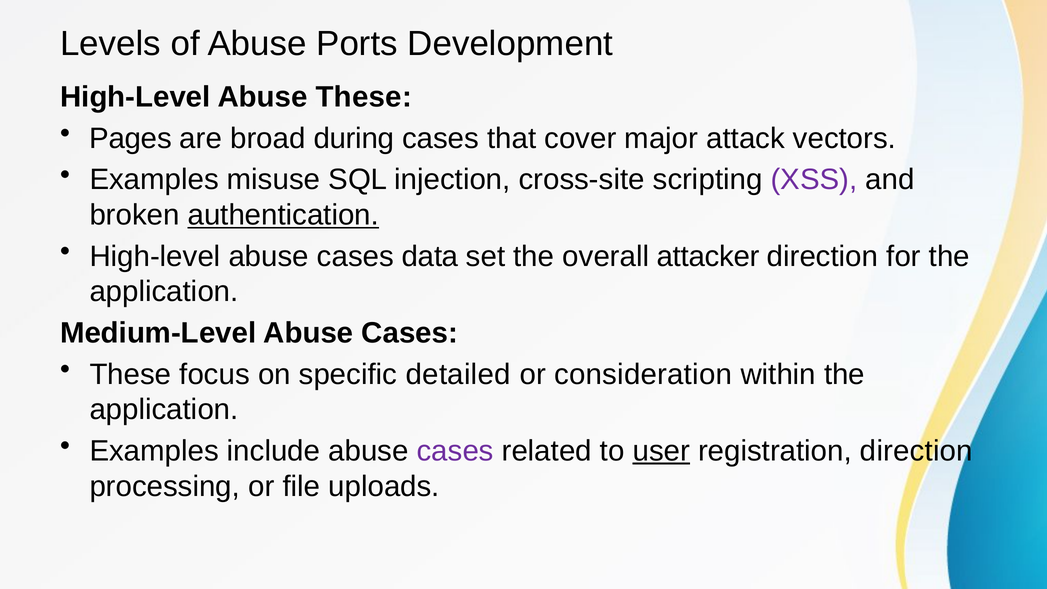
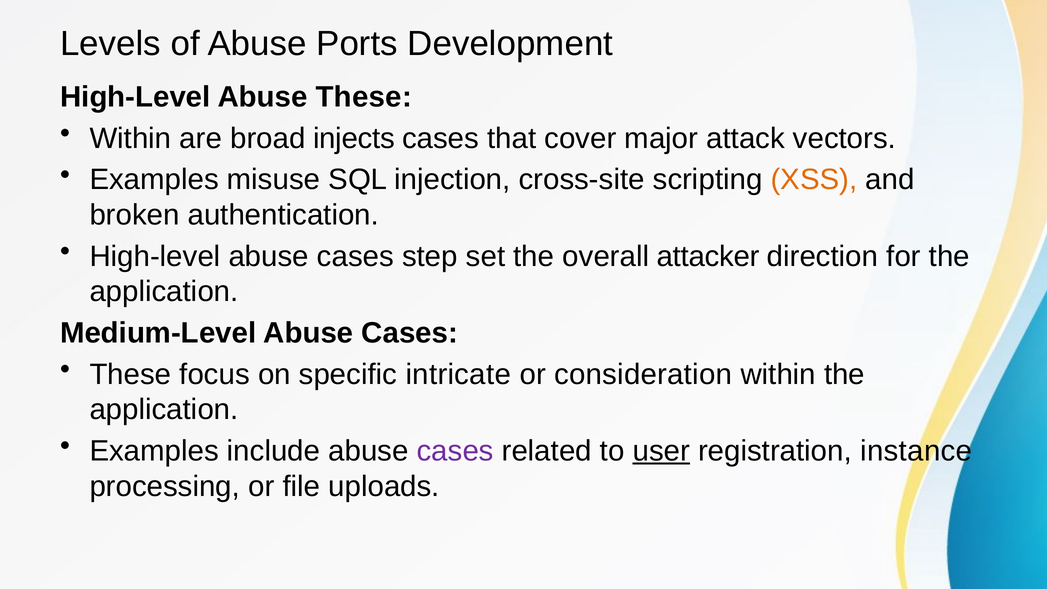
Pages at (131, 138): Pages -> Within
during: during -> injects
XSS colour: purple -> orange
authentication underline: present -> none
data: data -> step
detailed: detailed -> intricate
registration direction: direction -> instance
